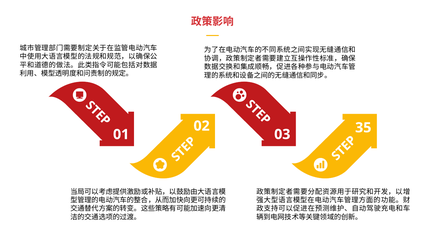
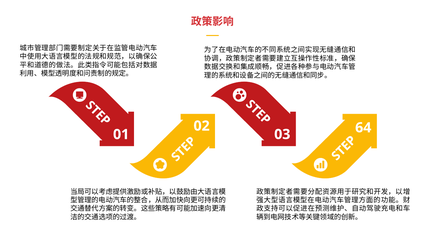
35: 35 -> 64
